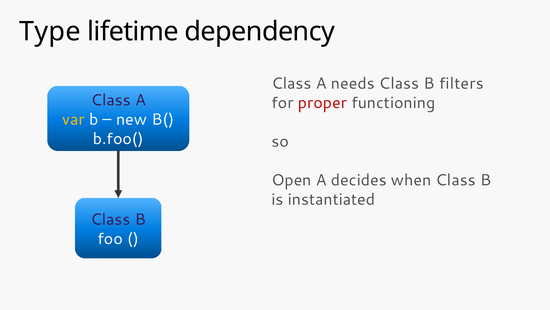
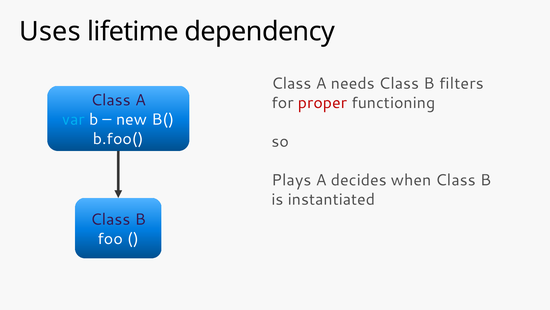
Type: Type -> Uses
var colour: yellow -> light blue
Open: Open -> Plays
